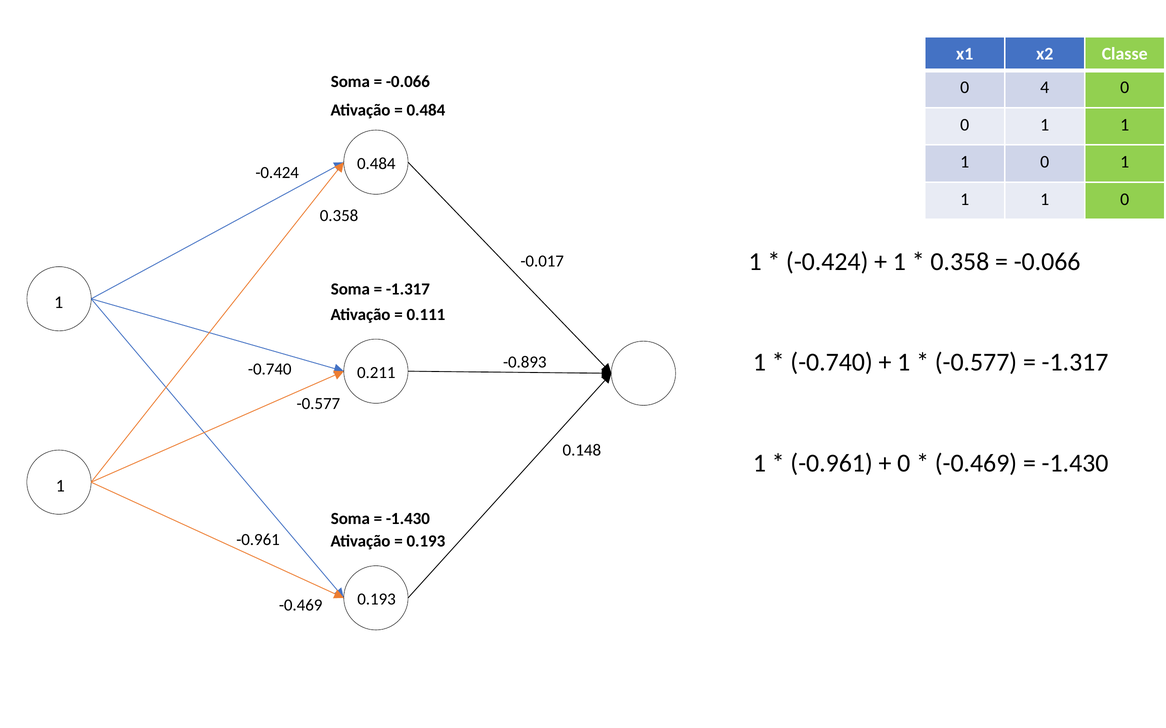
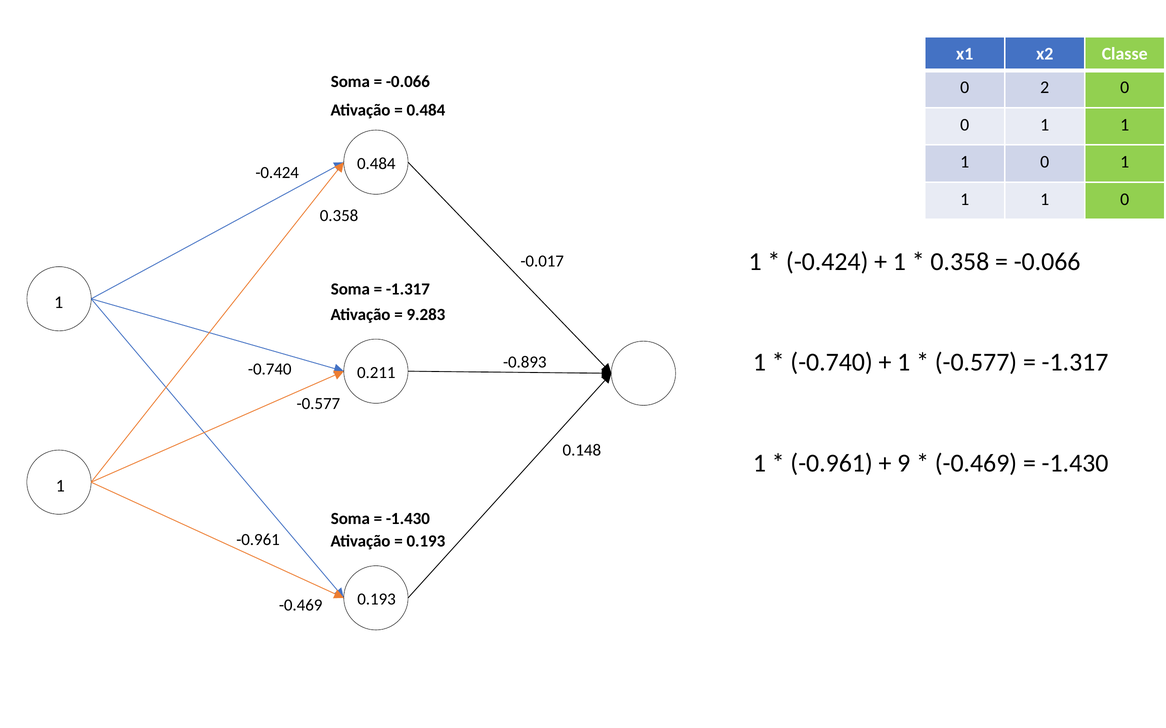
4: 4 -> 2
0.111: 0.111 -> 9.283
0 at (904, 464): 0 -> 9
